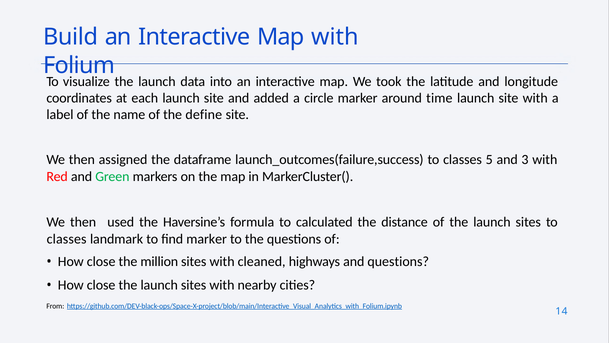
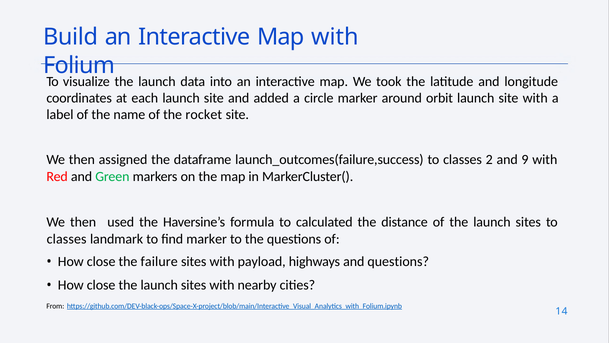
time: time -> orbit
define: define -> rocket
5: 5 -> 2
3: 3 -> 9
million: million -> failure
cleaned: cleaned -> payload
